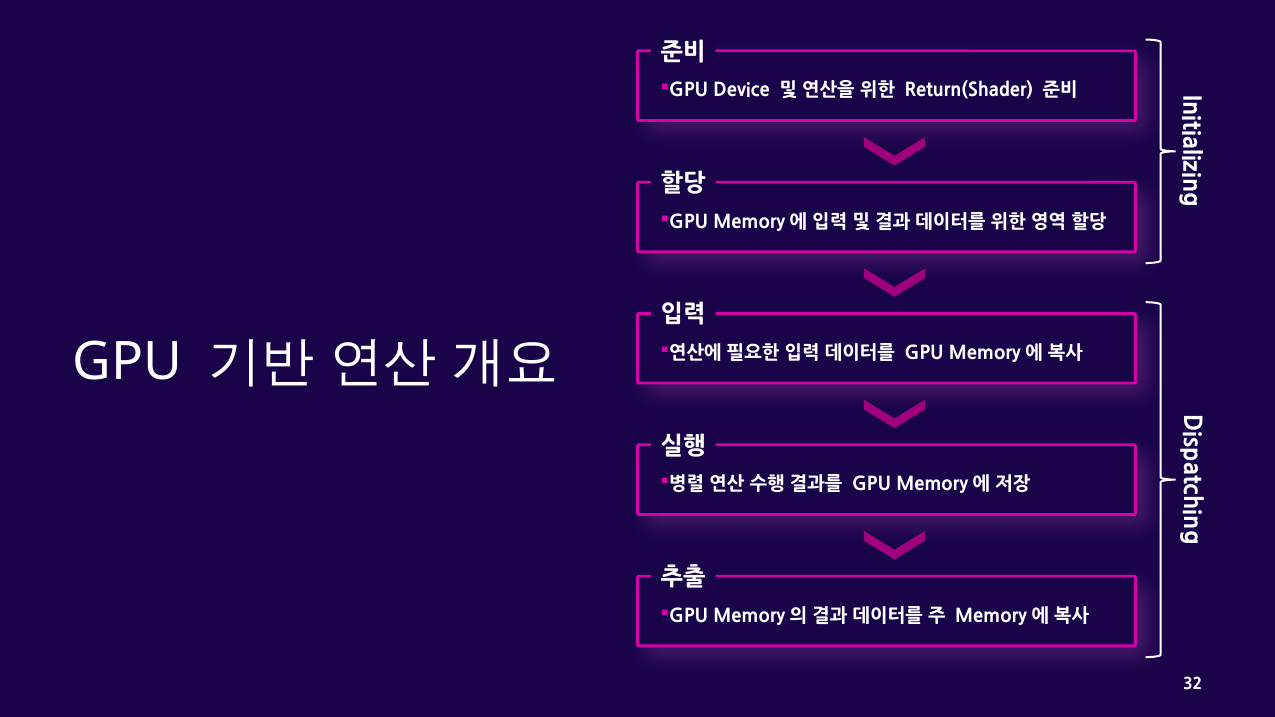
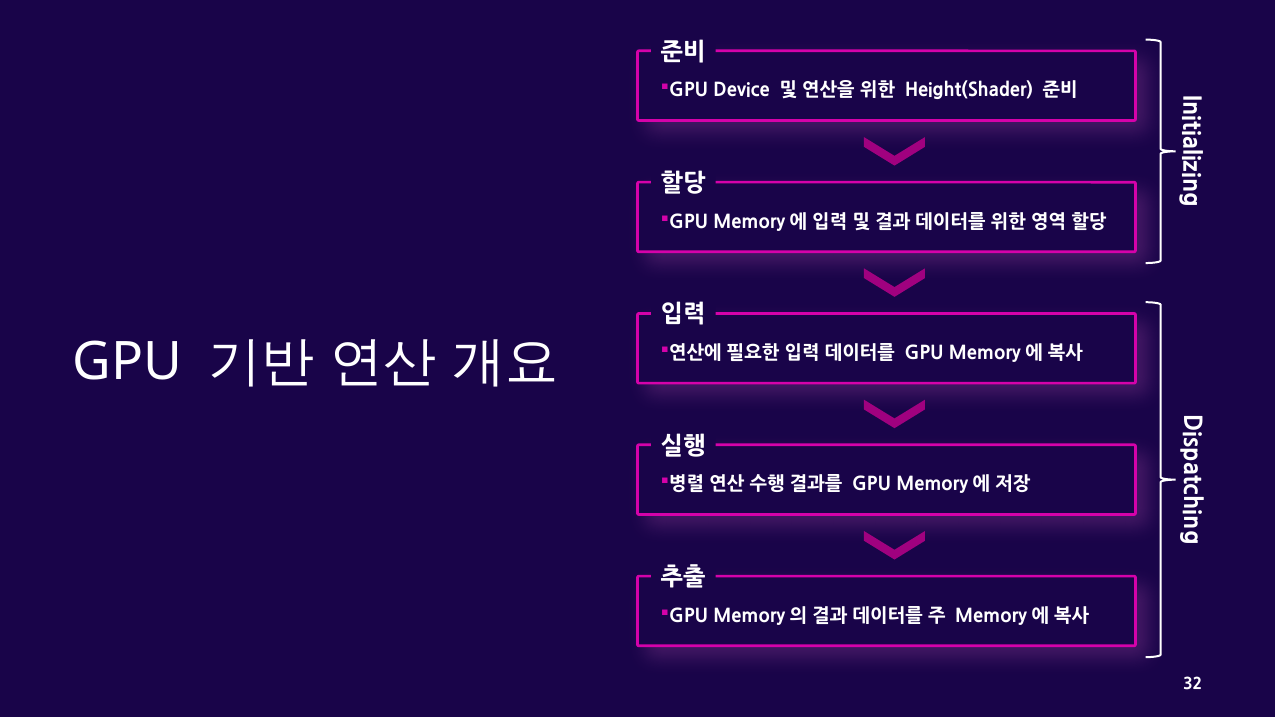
Return(Shader: Return(Shader -> Height(Shader
